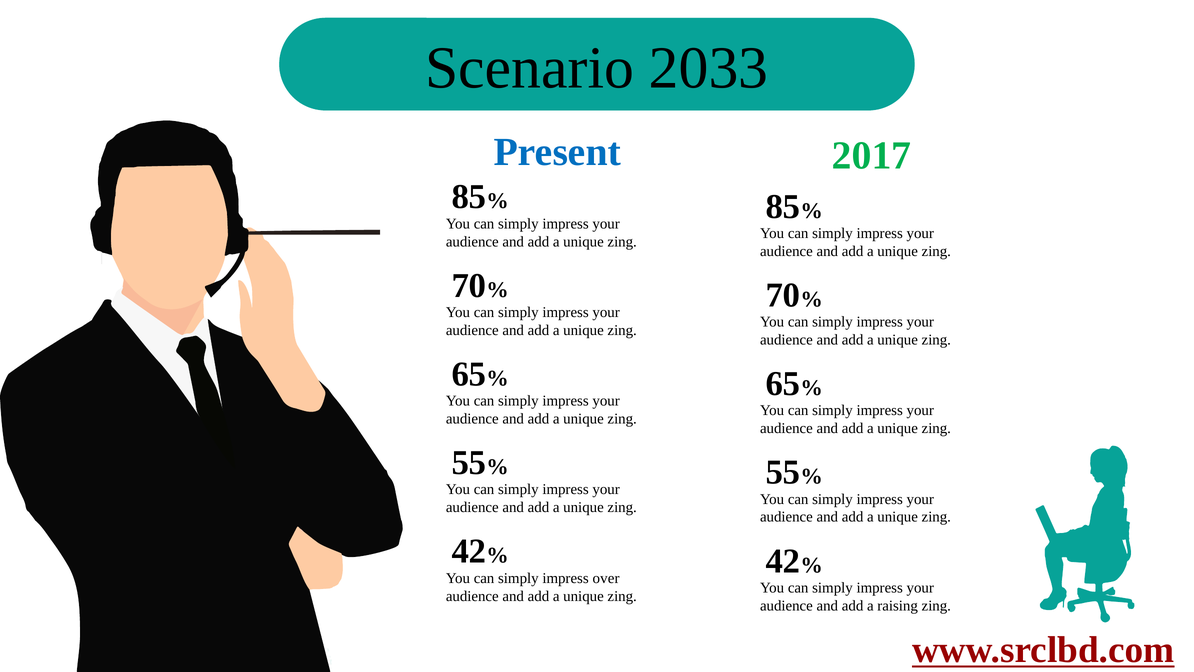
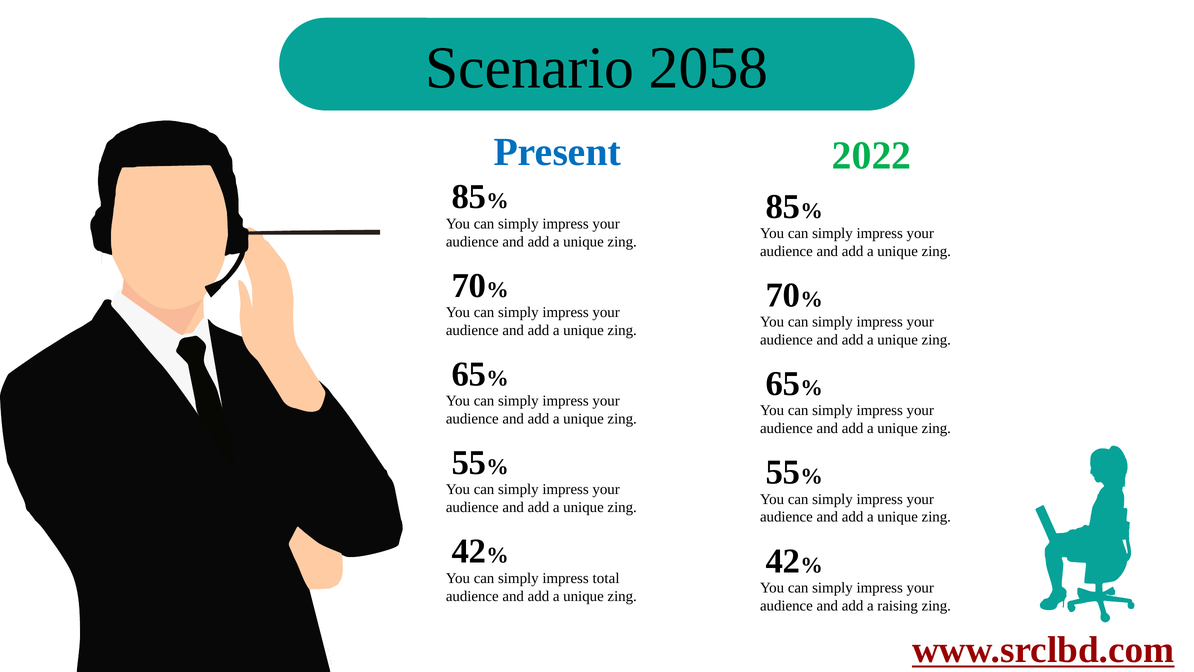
2033: 2033 -> 2058
2017: 2017 -> 2022
over: over -> total
